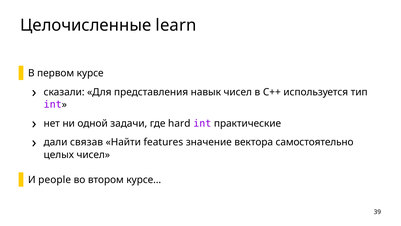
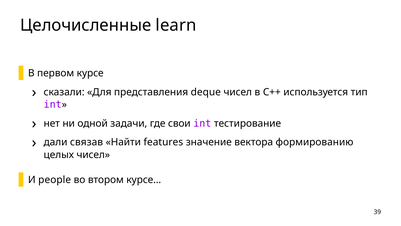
навык: навык -> deque
hard: hard -> свои
практические: практические -> тестирование
самостоятельно: самостоятельно -> формированию
